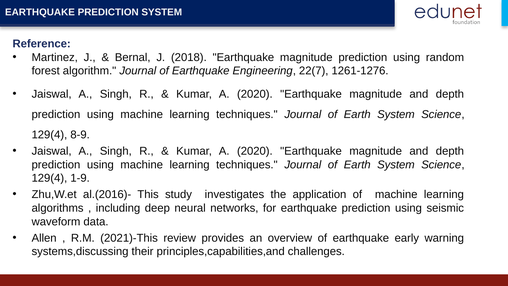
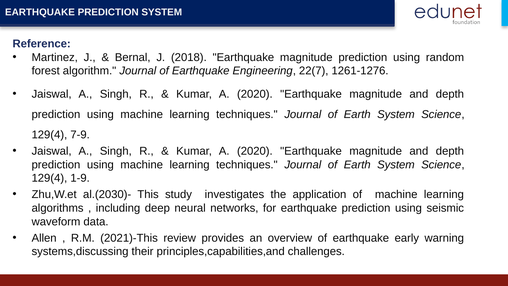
8-9: 8-9 -> 7-9
al.(2016)-: al.(2016)- -> al.(2030)-
